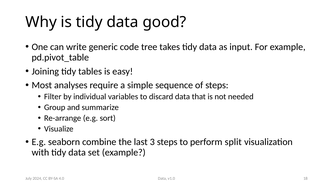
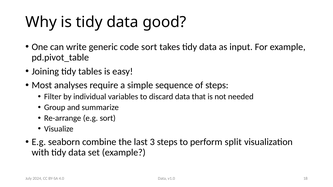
code tree: tree -> sort
